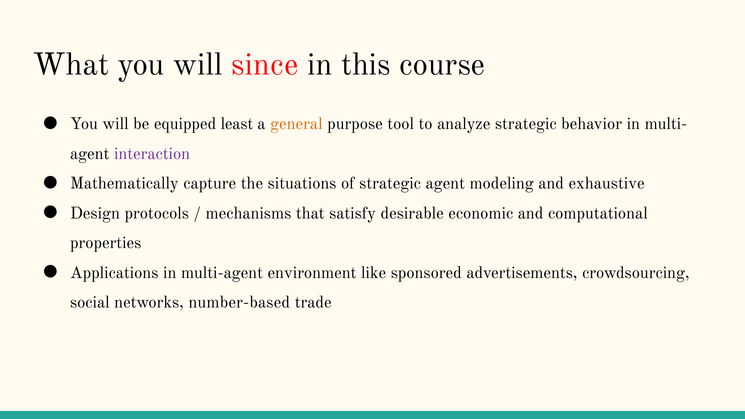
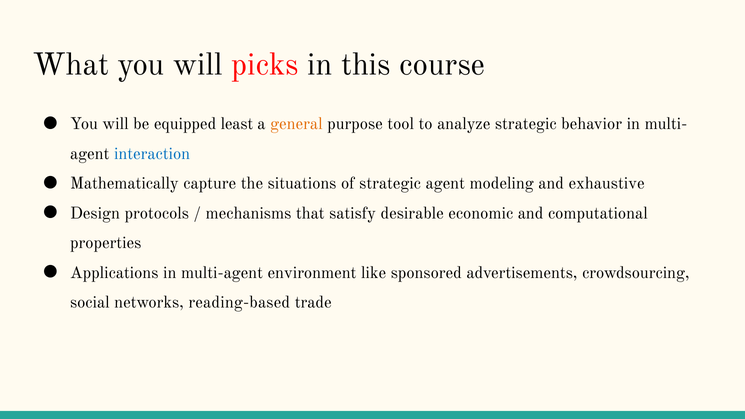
since: since -> picks
interaction colour: purple -> blue
number-based: number-based -> reading-based
